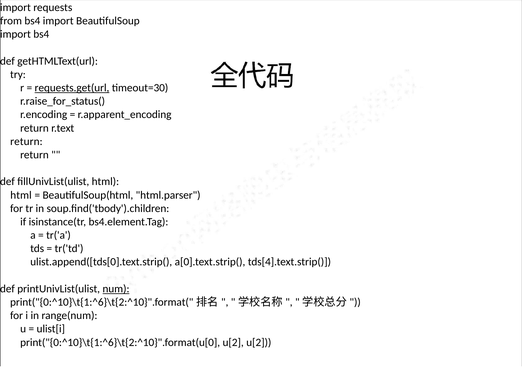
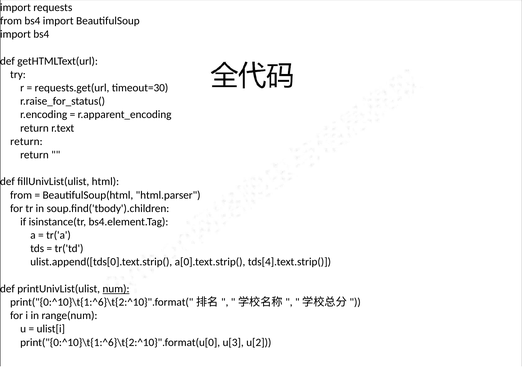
requests.get(url underline: present -> none
html at (21, 195): html -> from
print("{0:^10}\t{1:^6}\t{2:^10}".format(u[0 u[2: u[2 -> u[3
